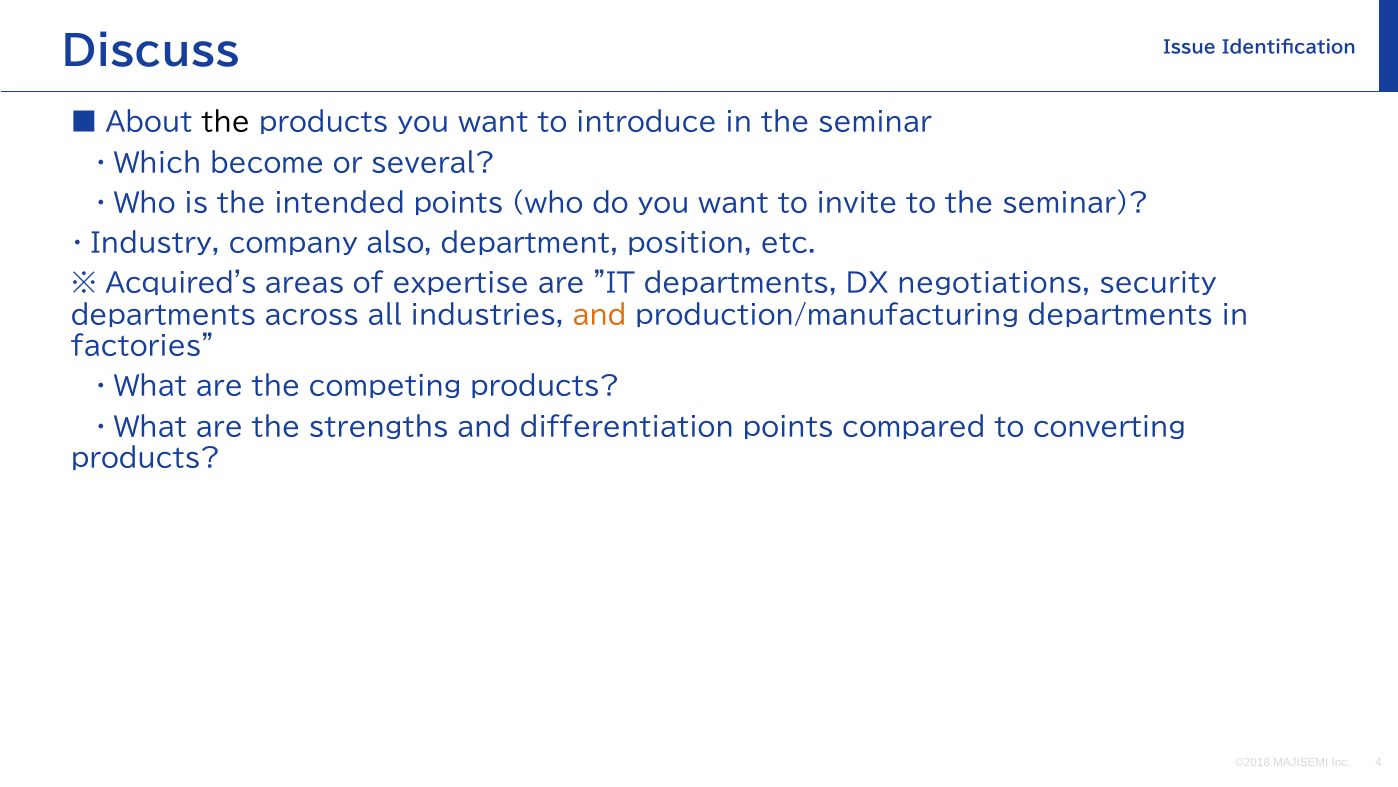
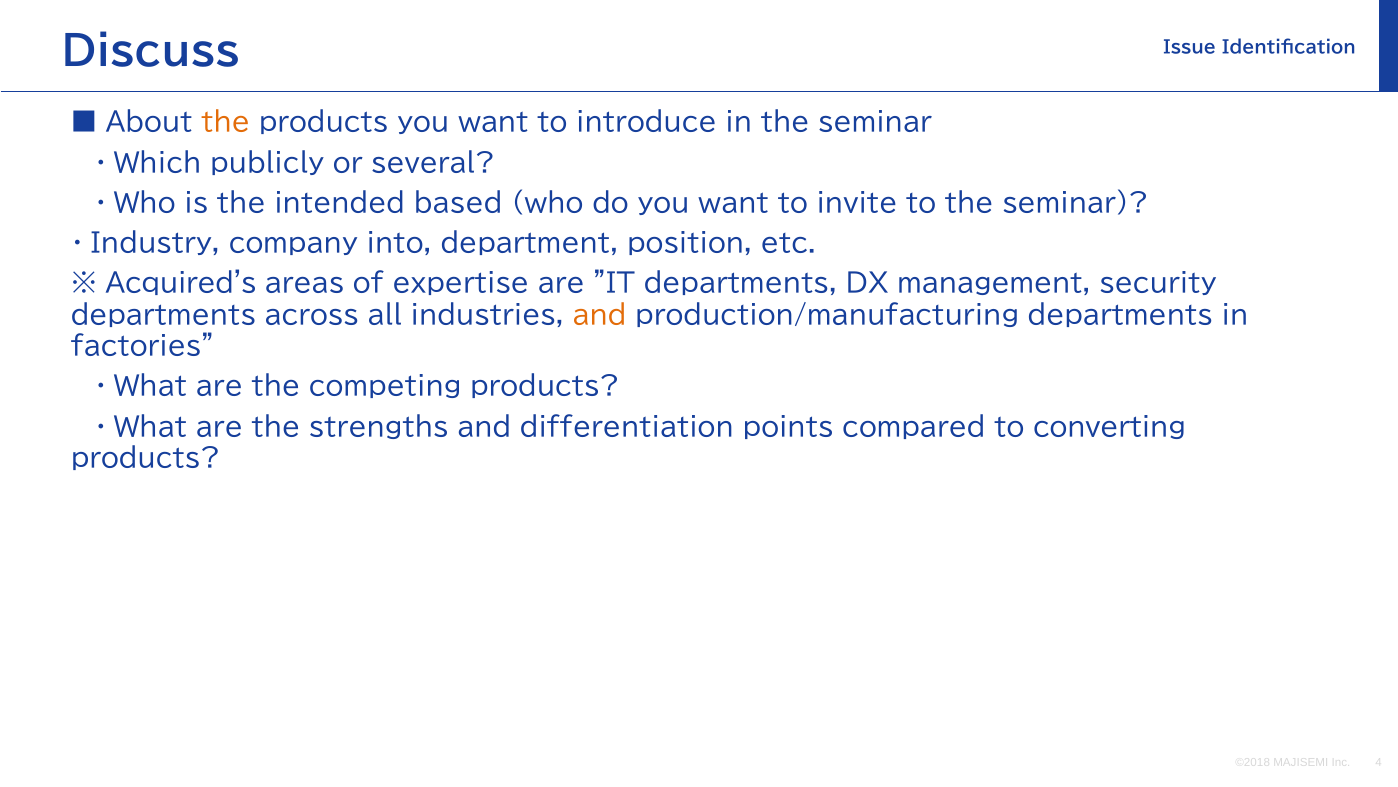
the at (226, 123) colour: black -> orange
become: become -> publicly
intended points: points -> based
also: also -> into
negotiations: negotiations -> management
